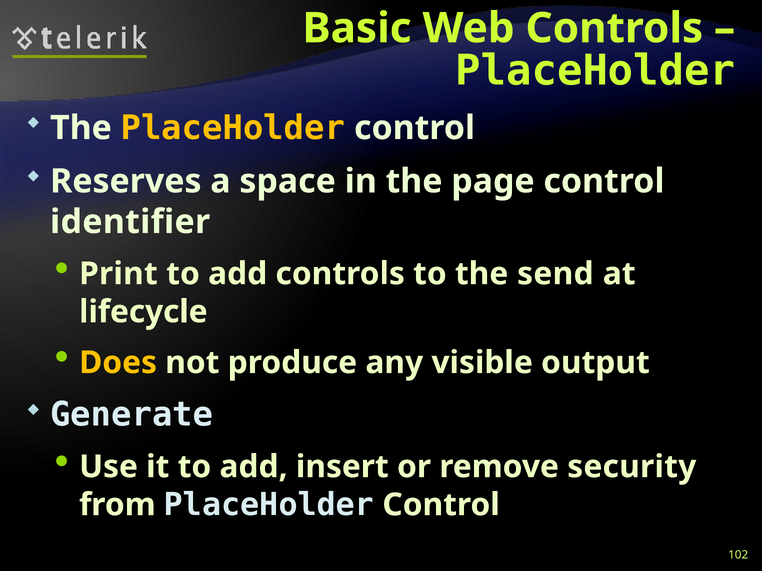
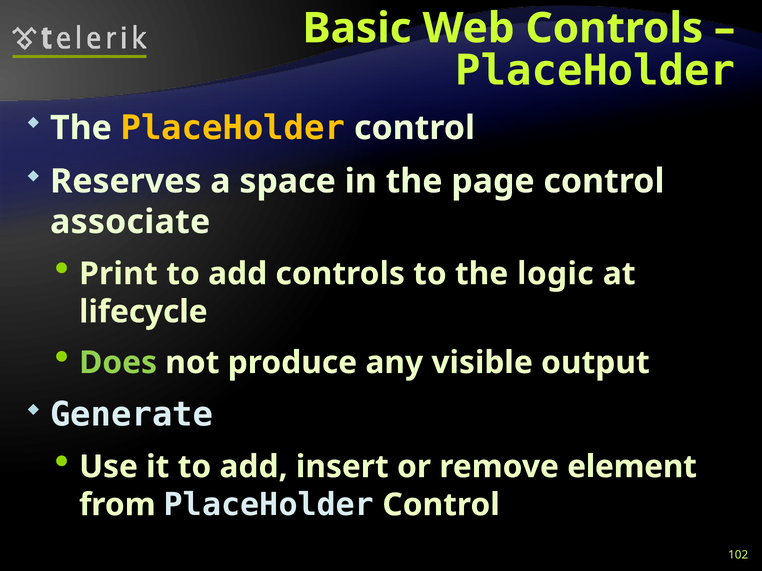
identifier: identifier -> associate
send: send -> logic
Does colour: yellow -> light green
security: security -> element
